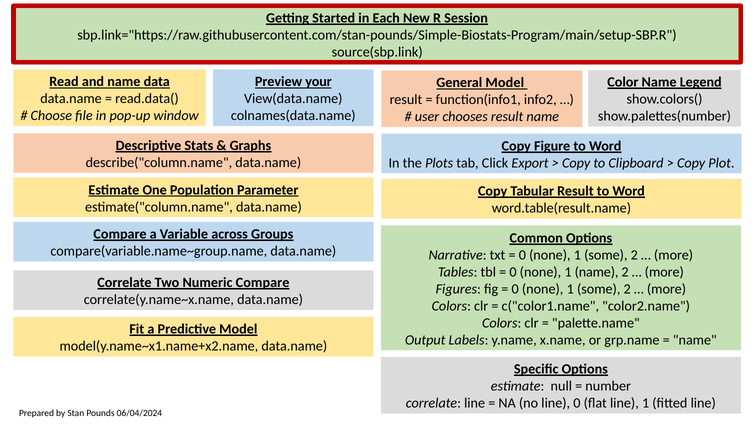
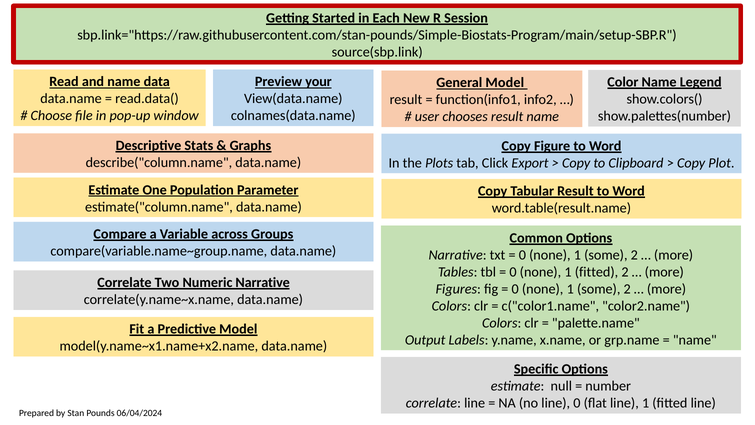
none 1 name: name -> fitted
Numeric Compare: Compare -> Narrative
